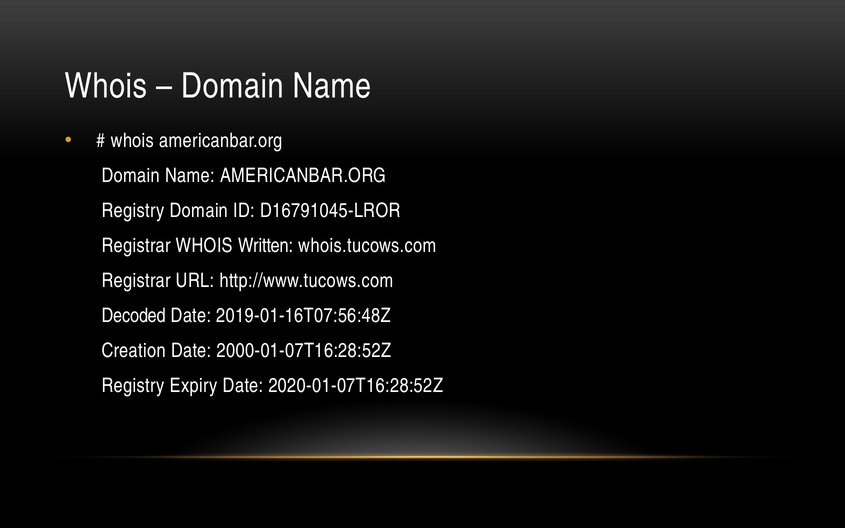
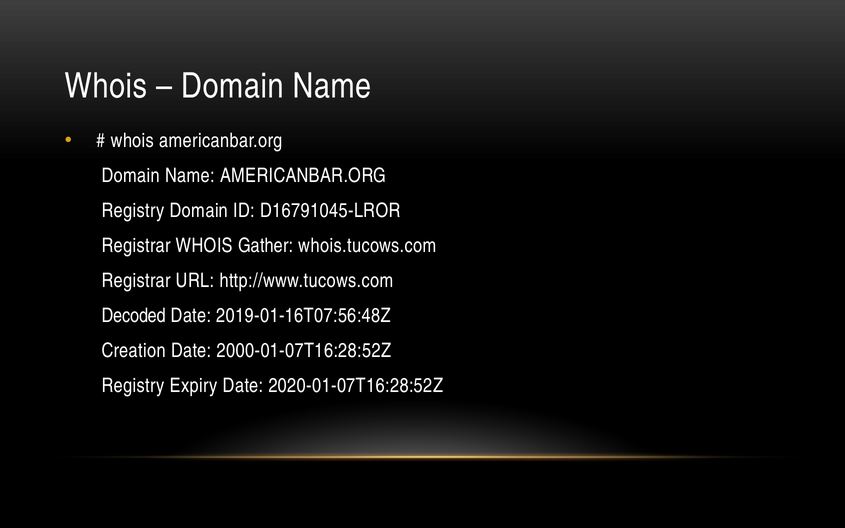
Written: Written -> Gather
